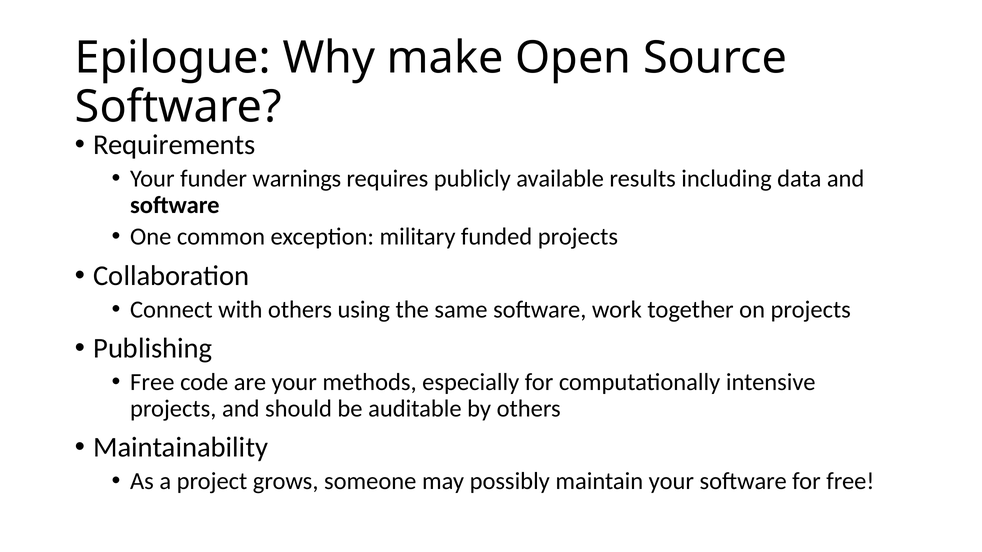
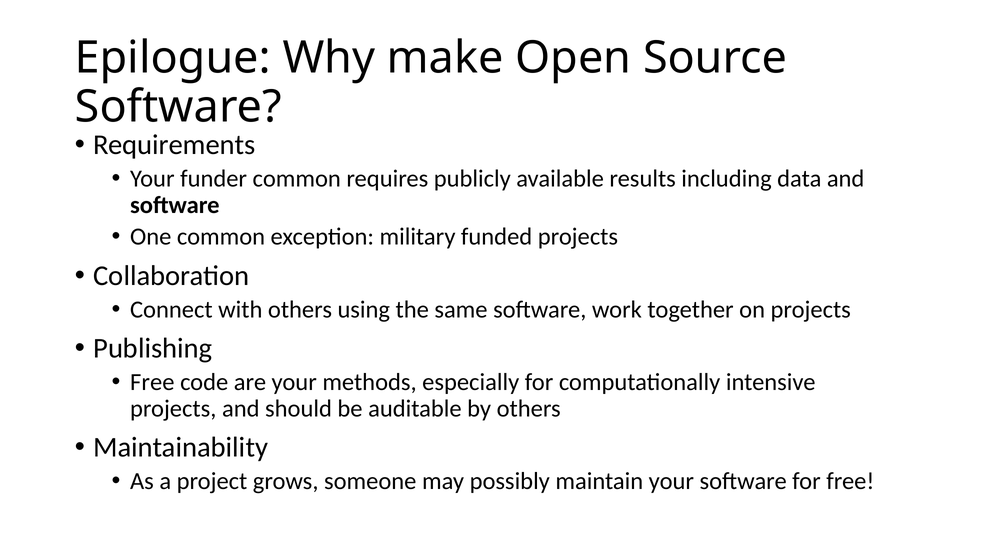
funder warnings: warnings -> common
